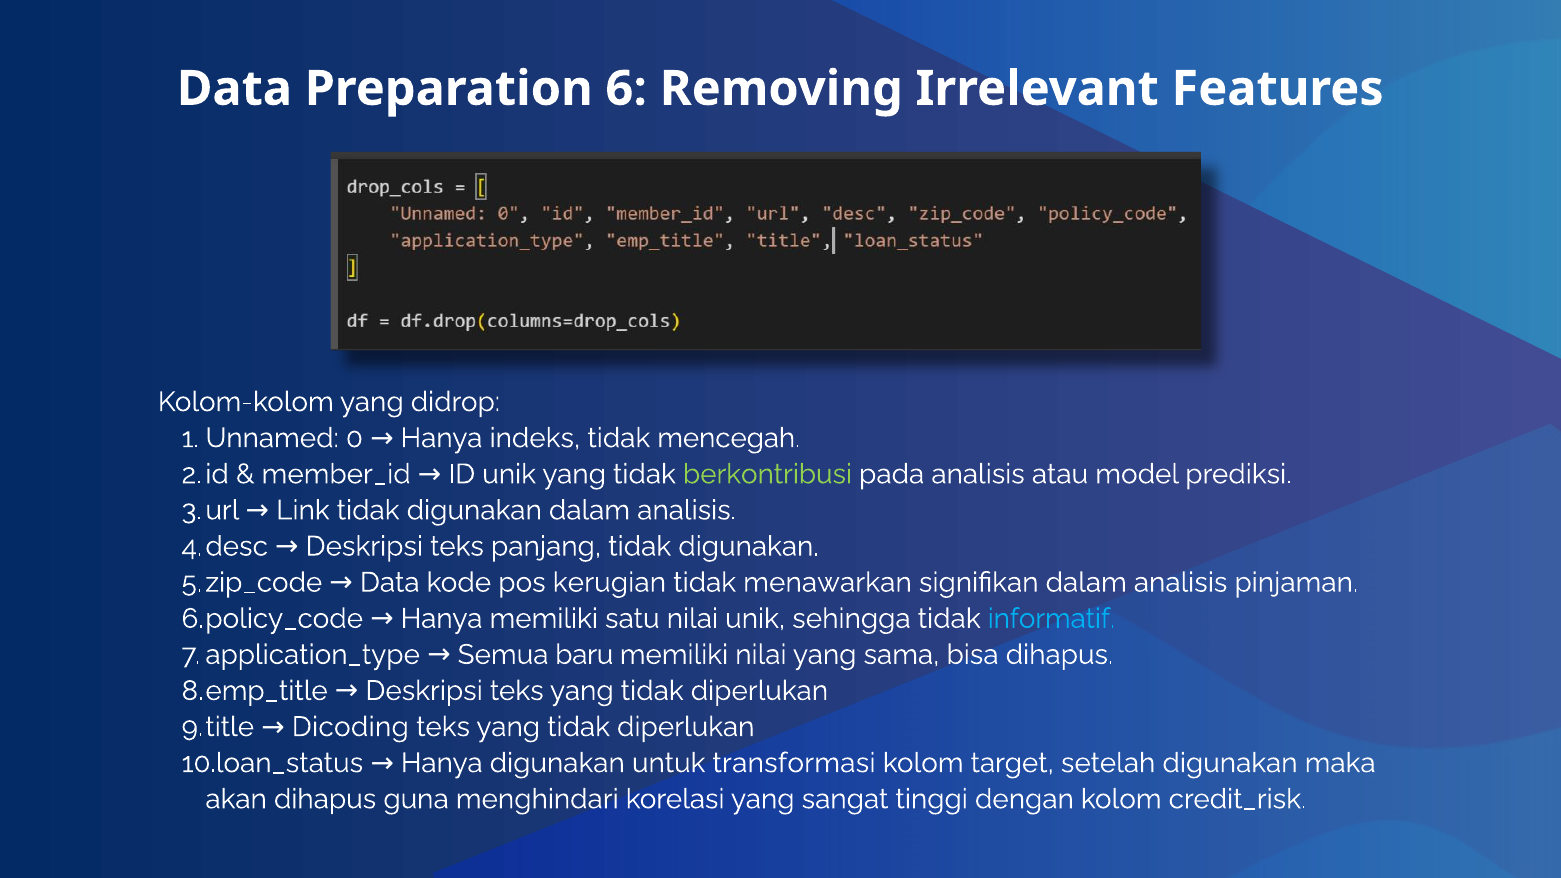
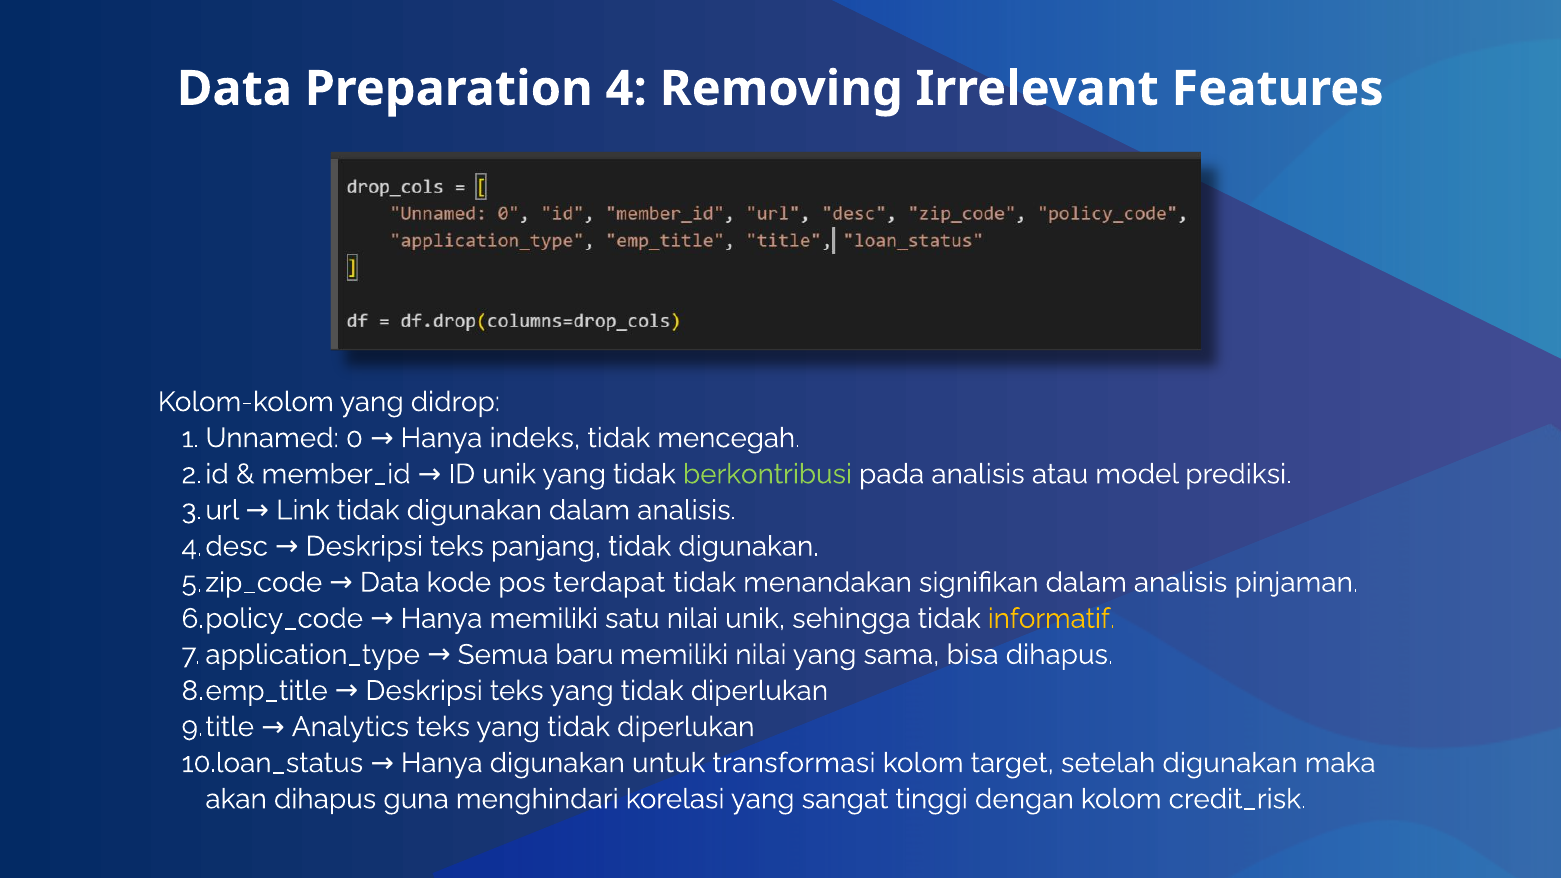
6: 6 -> 4
kerugian: kerugian -> terdapat
menawarkan: menawarkan -> menandakan
informatif colour: light blue -> yellow
Dicoding: Dicoding -> Analytics
